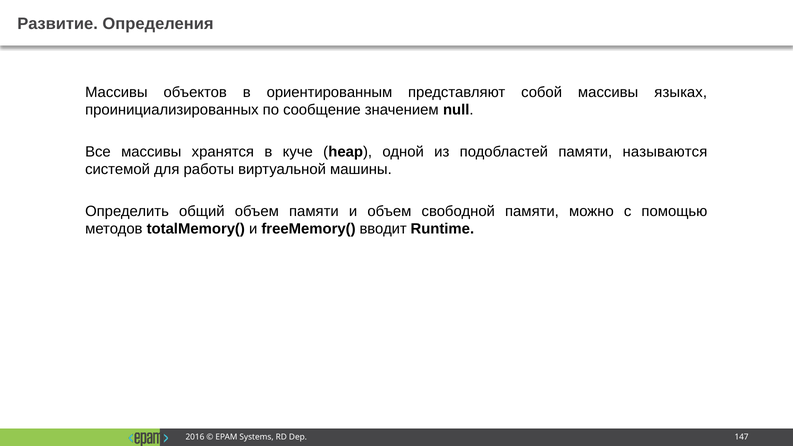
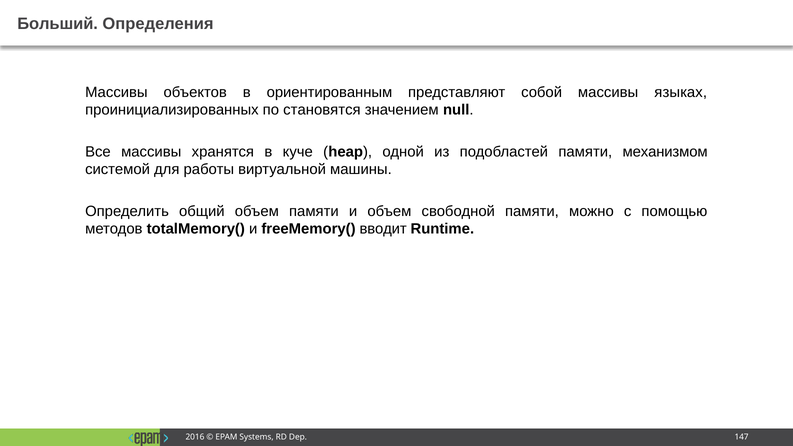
Развитие: Развитие -> Больший
сообщение: сообщение -> становятся
называются: называются -> механизмом
